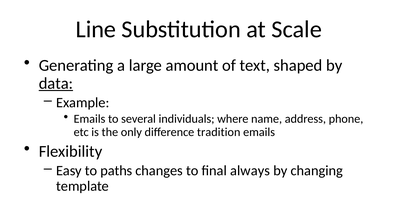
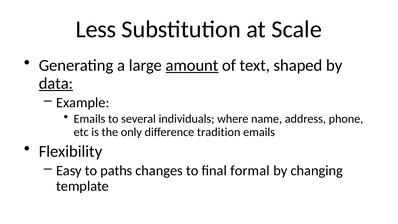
Line: Line -> Less
amount underline: none -> present
always: always -> formal
